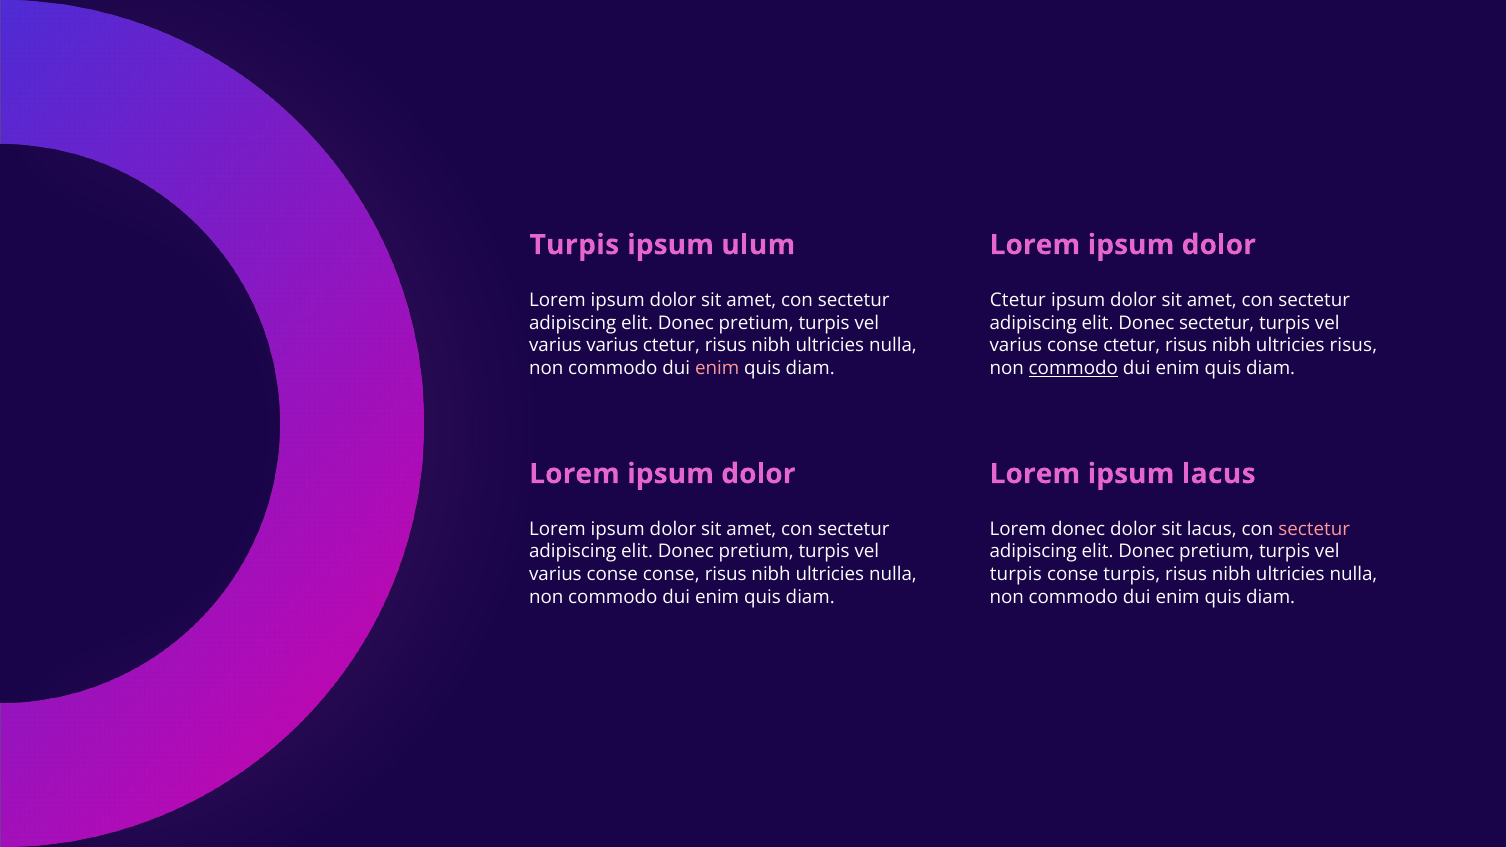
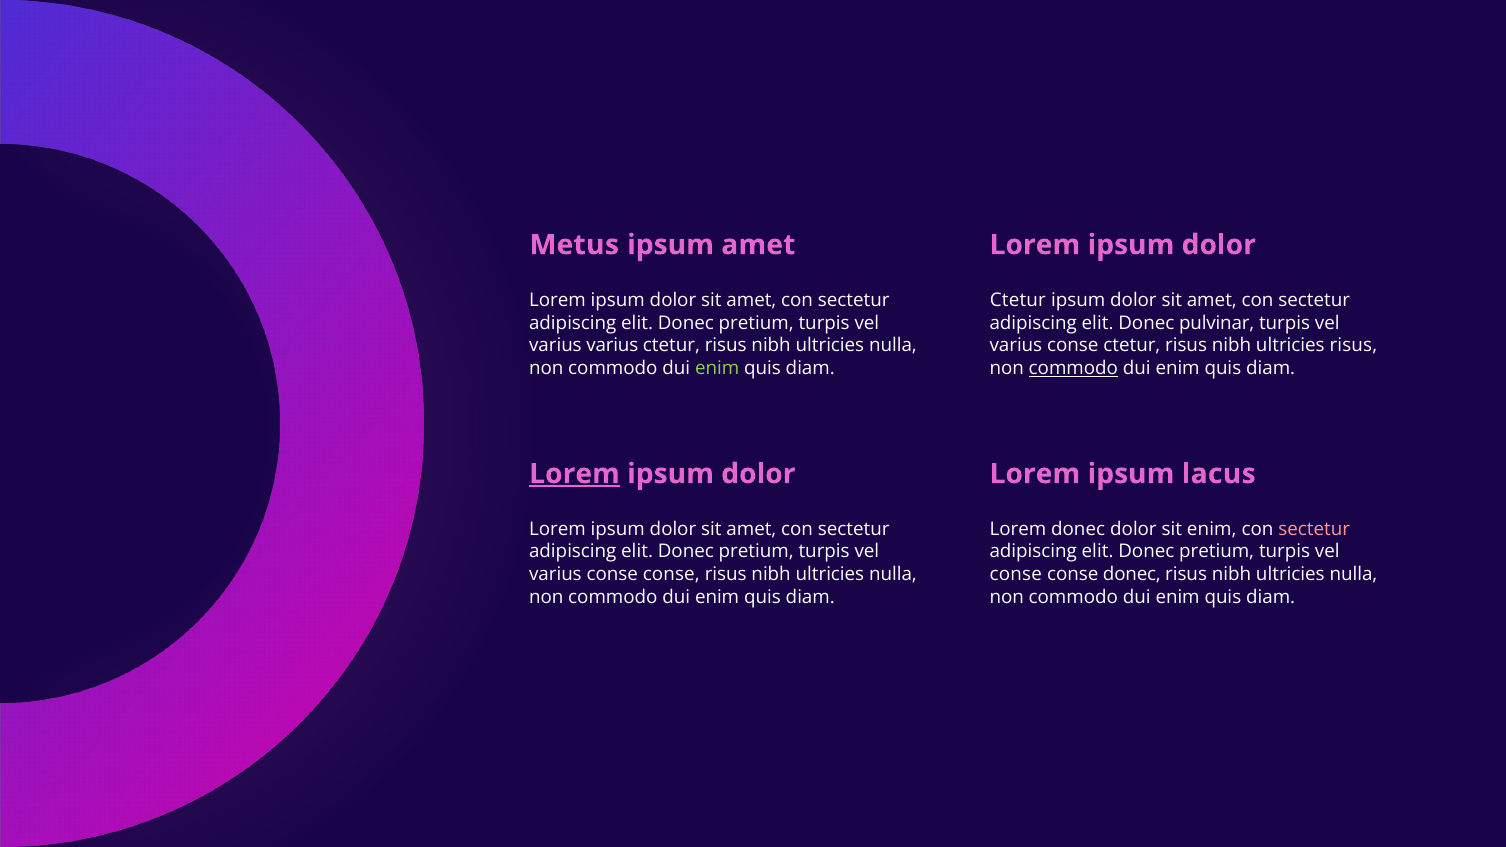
Turpis at (574, 245): Turpis -> Metus
ipsum ulum: ulum -> amet
Donec sectetur: sectetur -> pulvinar
enim at (717, 368) colour: pink -> light green
Lorem at (574, 474) underline: none -> present
sit lacus: lacus -> enim
turpis at (1016, 574): turpis -> conse
conse turpis: turpis -> donec
